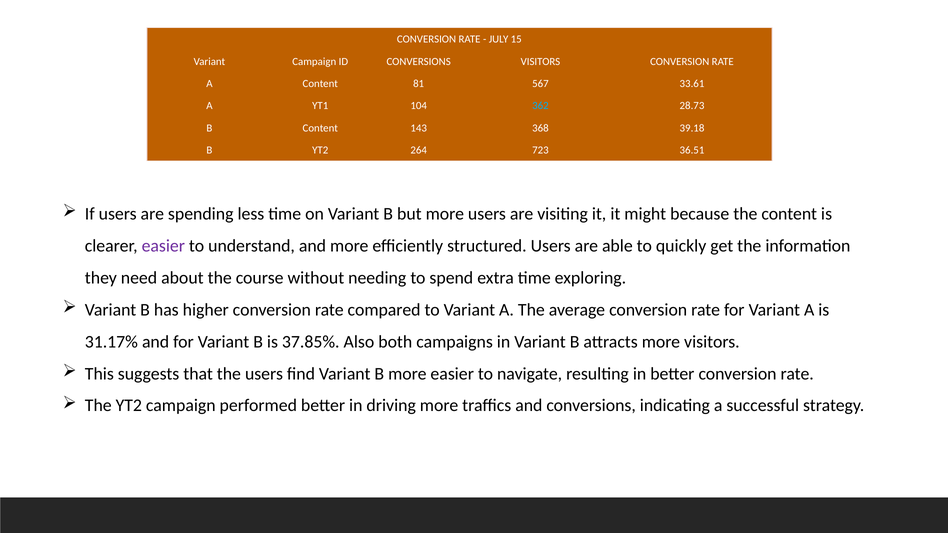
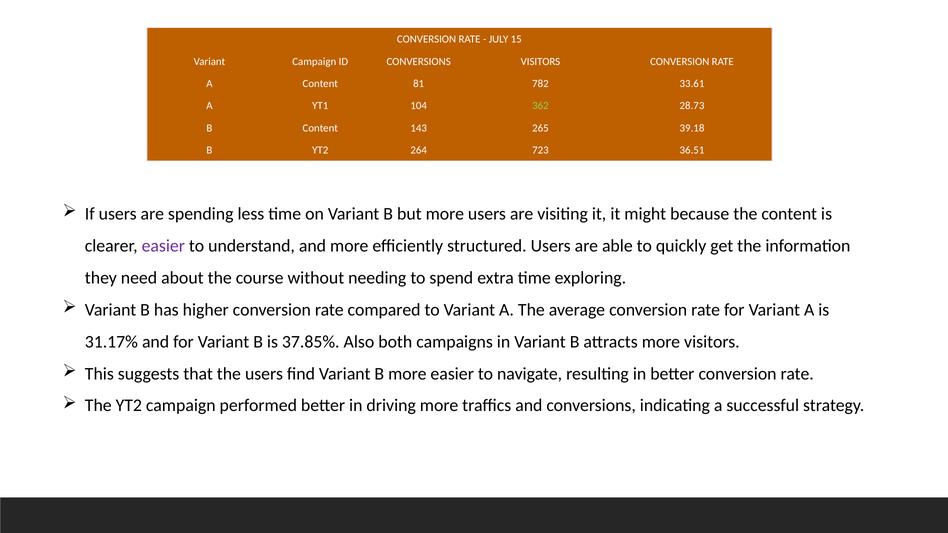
567: 567 -> 782
362 colour: light blue -> light green
368: 368 -> 265
